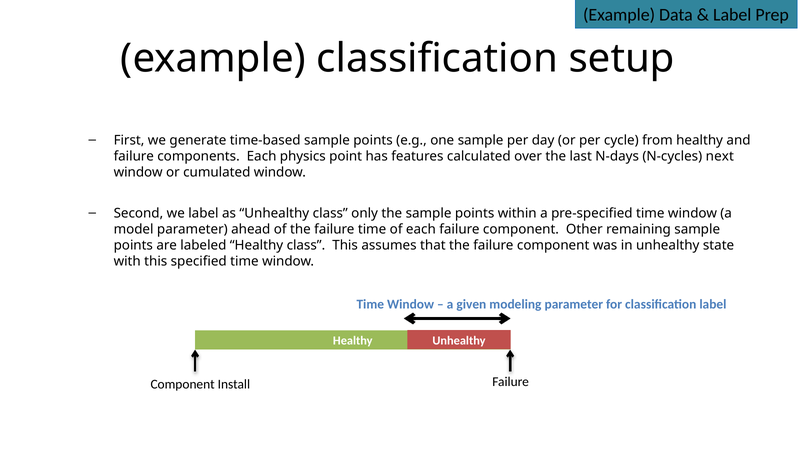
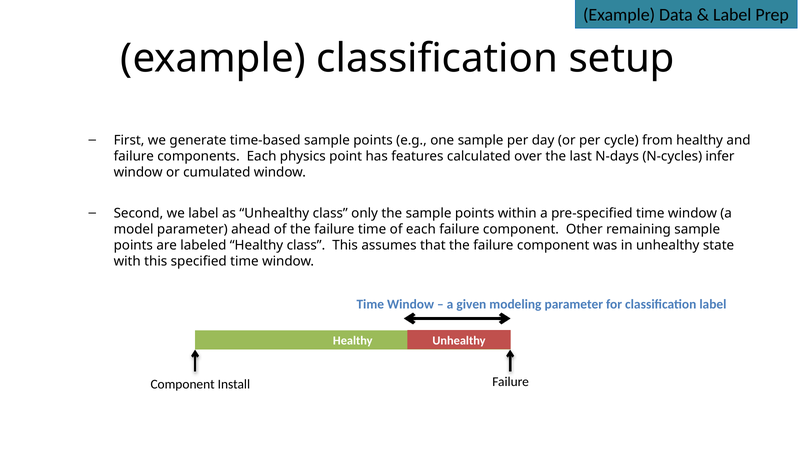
next: next -> infer
